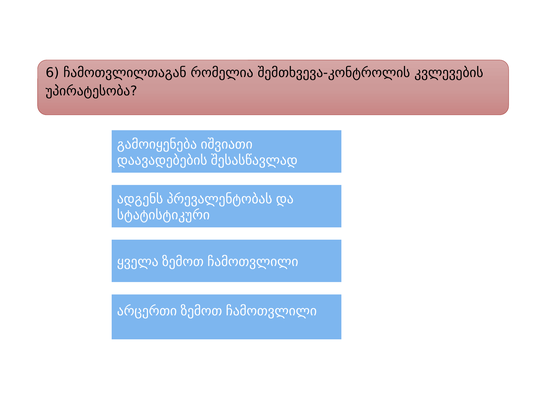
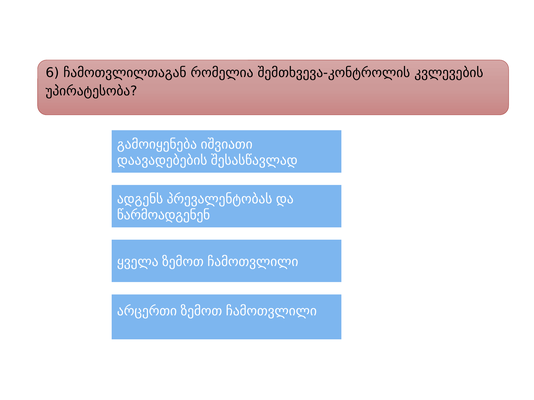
სტატისტიკური: სტატისტიკური -> წარმოადგენენ
